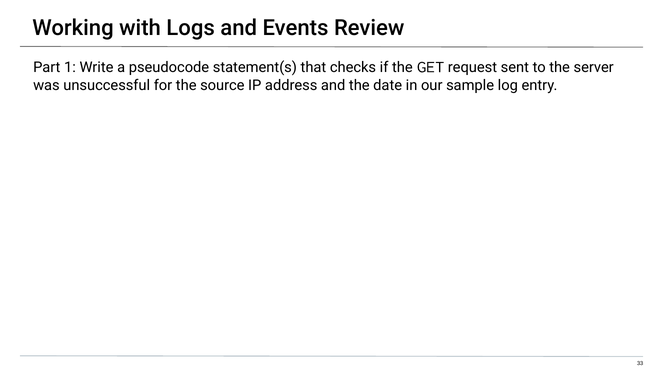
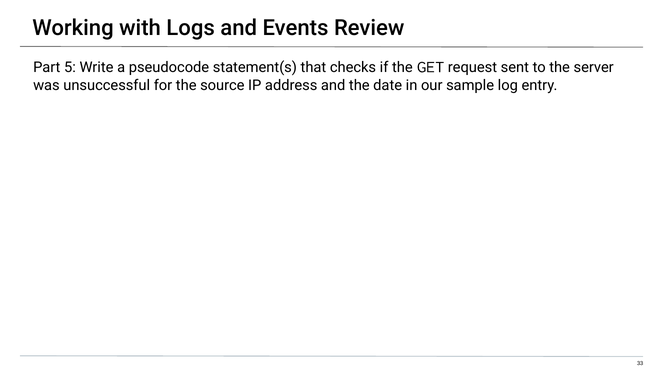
1: 1 -> 5
